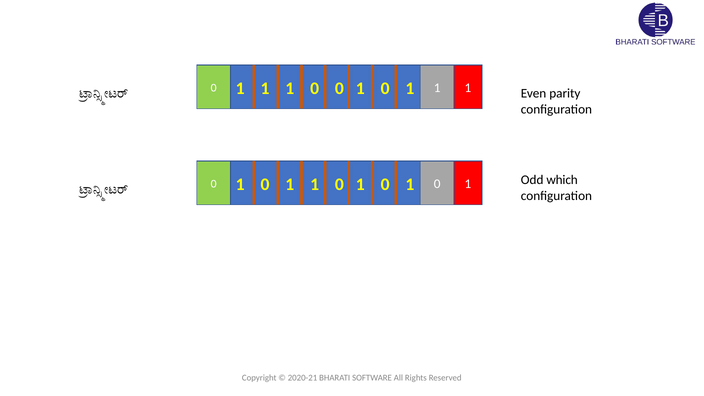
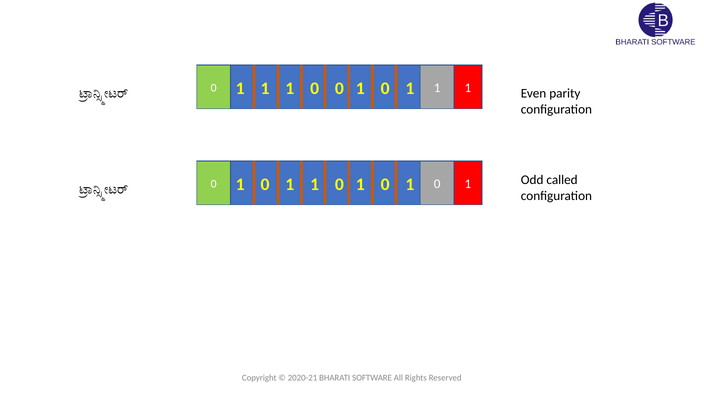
which: which -> called
